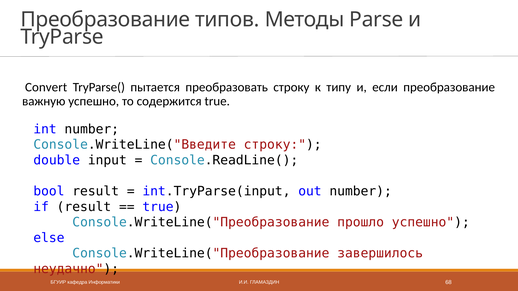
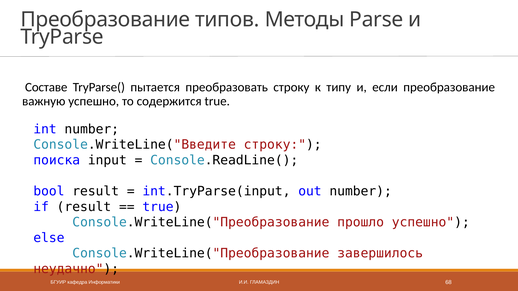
Convert: Convert -> Составе
double: double -> поиска
